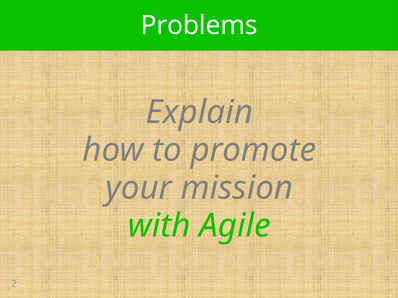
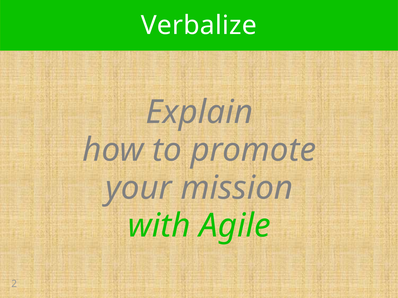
Problems: Problems -> Verbalize
